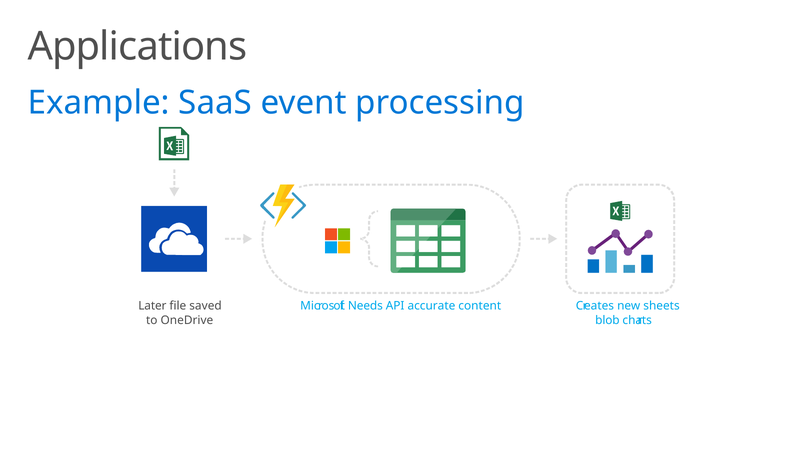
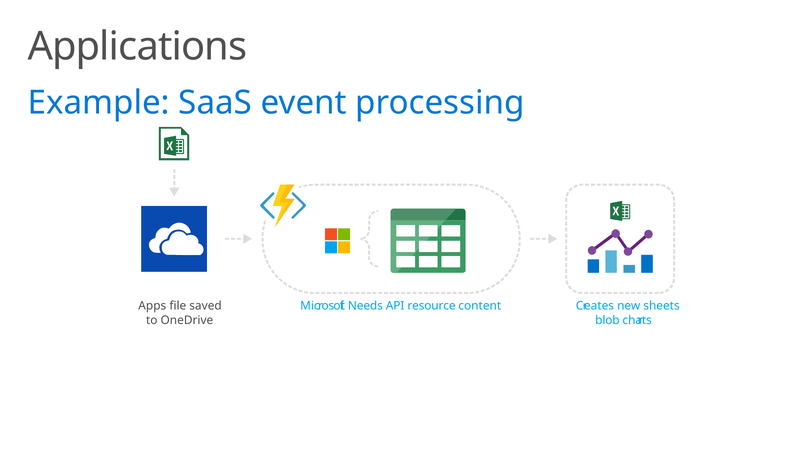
Later: Later -> Apps
accurate: accurate -> resource
